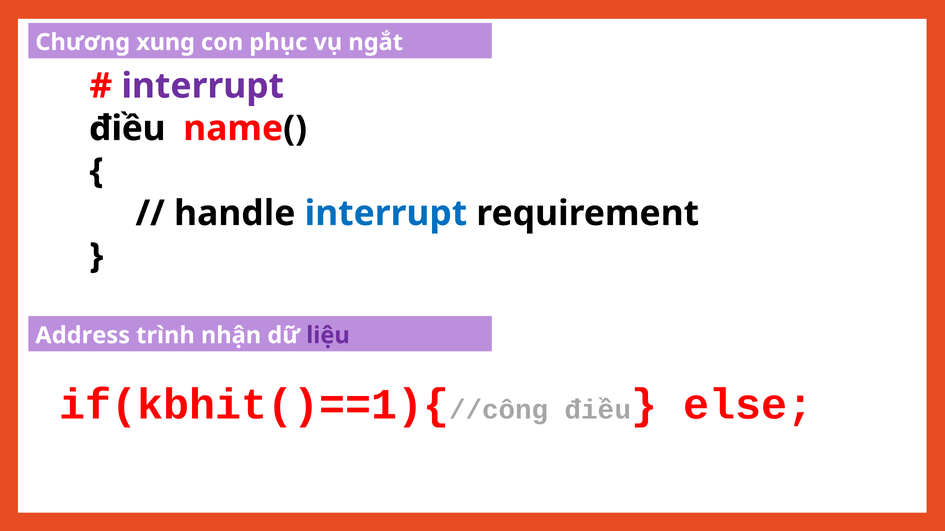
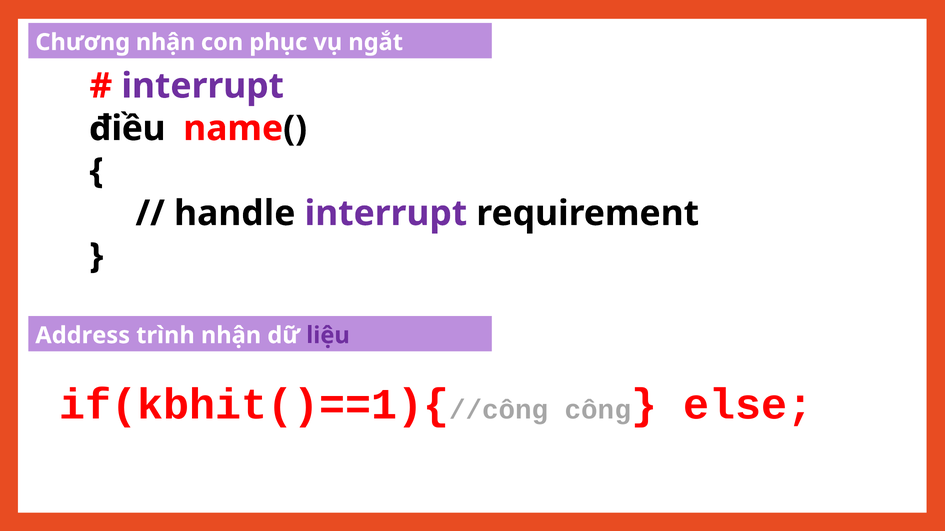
Chương xung: xung -> nhận
interrupt at (386, 214) colour: blue -> purple
điều at (598, 410): điều -> công
